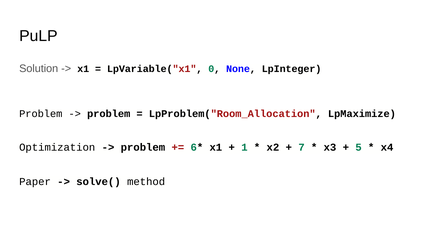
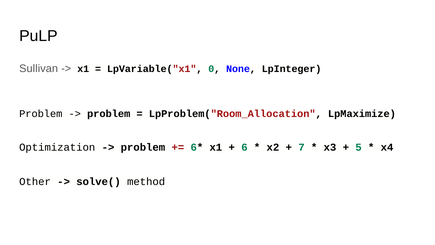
Solution: Solution -> Sullivan
1: 1 -> 6
Paper: Paper -> Other
